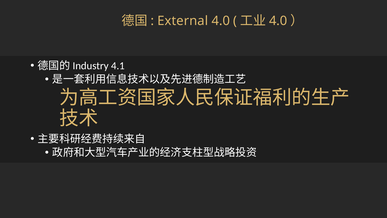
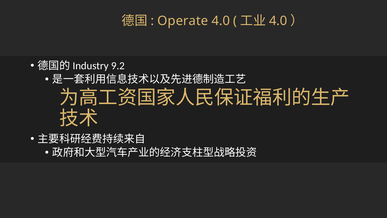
External: External -> Operate
4.1: 4.1 -> 9.2
